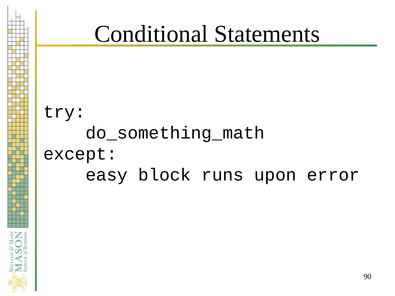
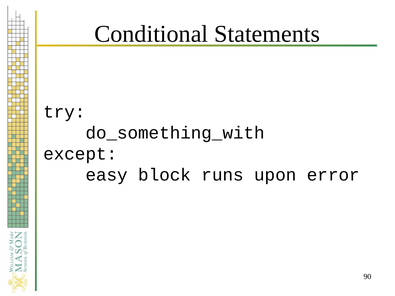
do_something_math: do_something_math -> do_something_with
